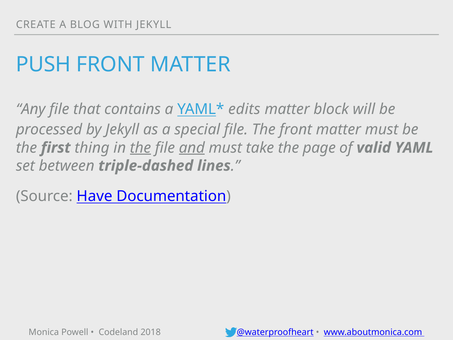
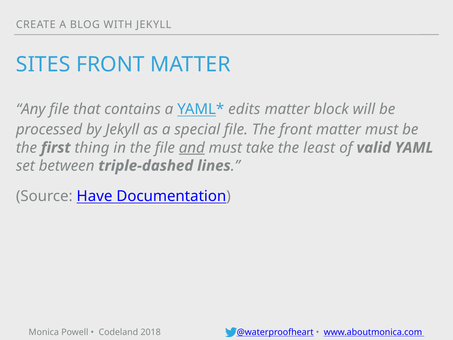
PUSH: PUSH -> SITES
the at (140, 148) underline: present -> none
page: page -> least
